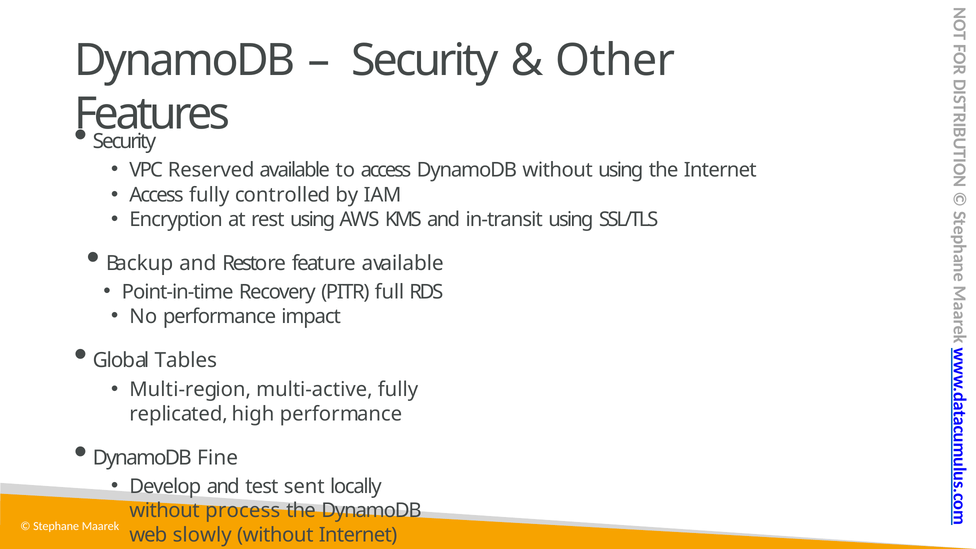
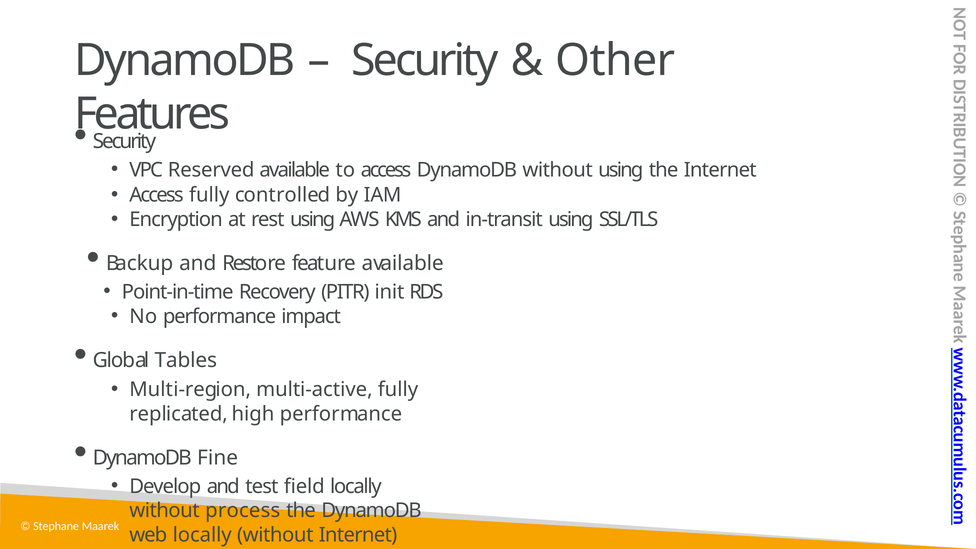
full: full -> init
sent: sent -> field
web slowly: slowly -> locally
